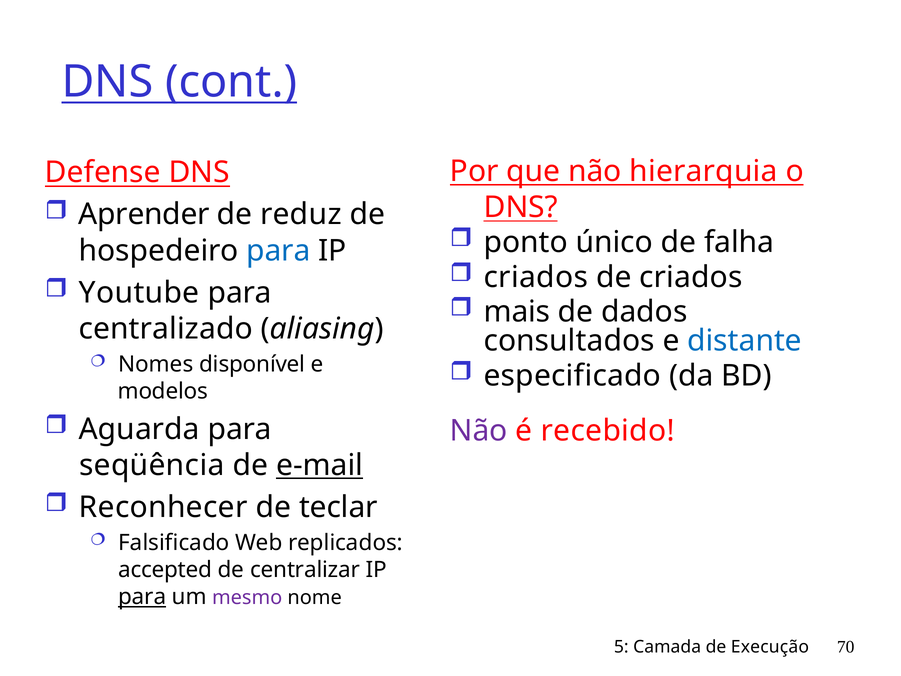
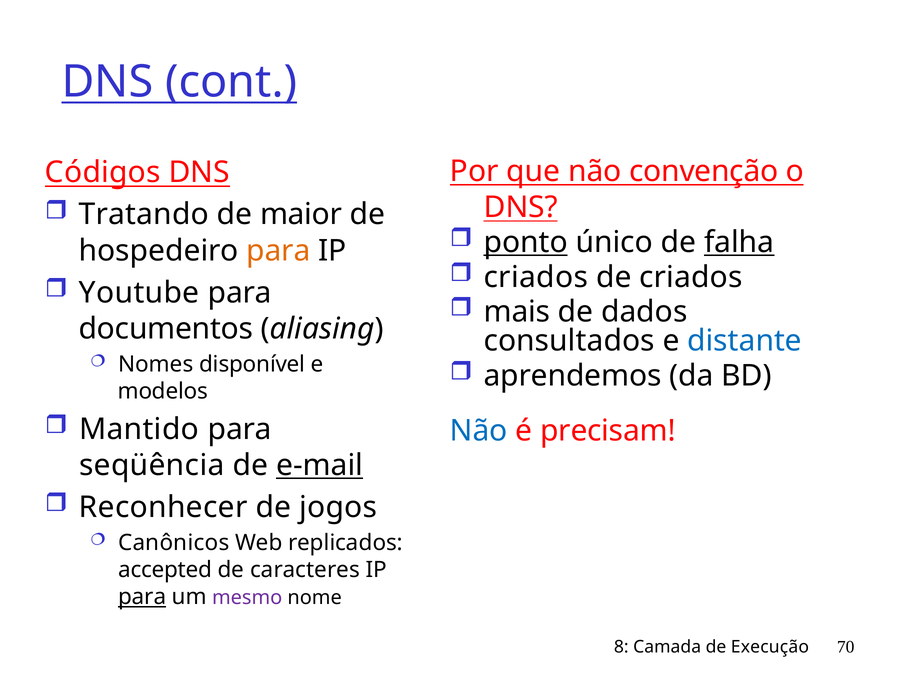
hierarquia: hierarquia -> convenção
Defense: Defense -> Códigos
Aprender: Aprender -> Tratando
reduz: reduz -> maior
ponto underline: none -> present
falha underline: none -> present
para at (278, 251) colour: blue -> orange
centralizado: centralizado -> documentos
especificado: especificado -> aprendemos
Aguarda: Aguarda -> Mantido
Não at (479, 431) colour: purple -> blue
recebido: recebido -> precisam
teclar: teclar -> jogos
Falsificado: Falsificado -> Canônicos
centralizar: centralizar -> caracteres
5: 5 -> 8
